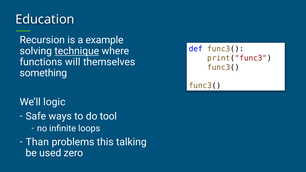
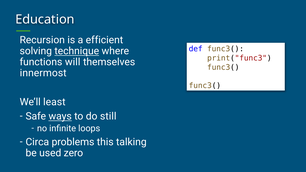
example: example -> efficient
something: something -> innermost
logic: logic -> least
ways underline: none -> present
tool: tool -> still
Than: Than -> Circa
